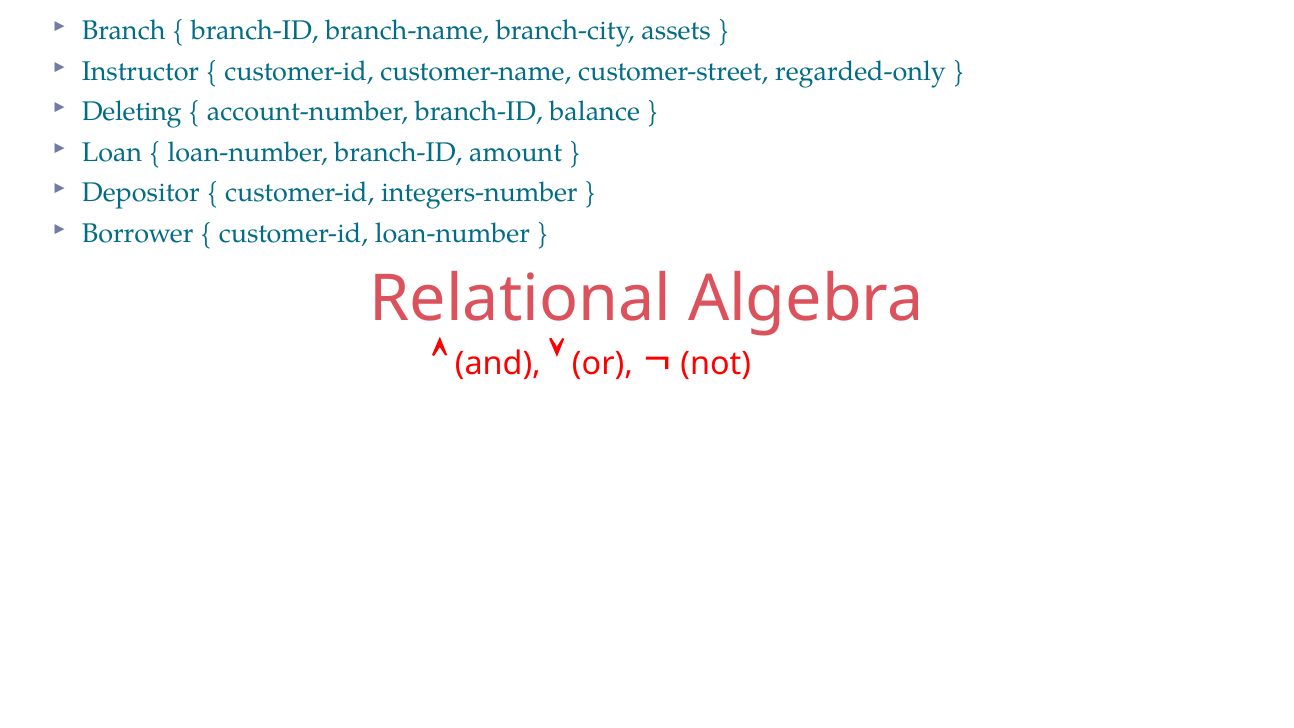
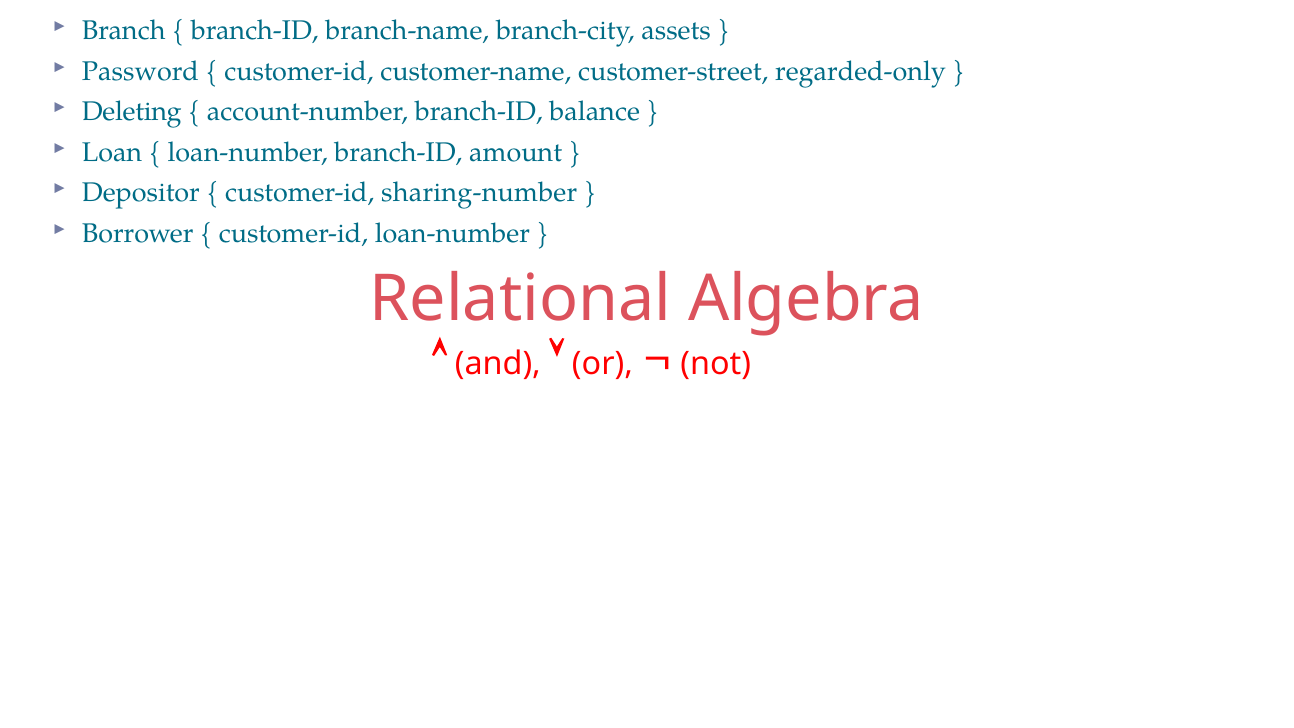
Instructor: Instructor -> Password
integers-number: integers-number -> sharing-number
